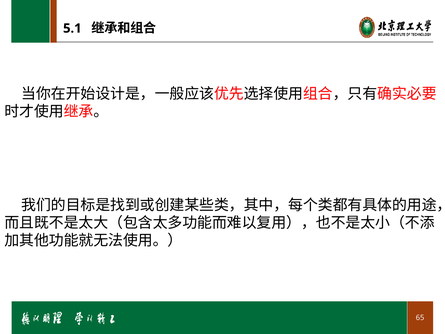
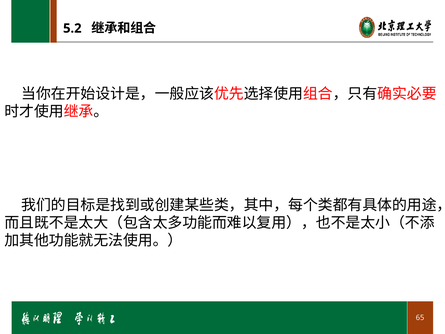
5.1: 5.1 -> 5.2
